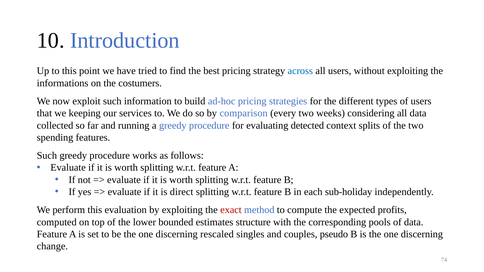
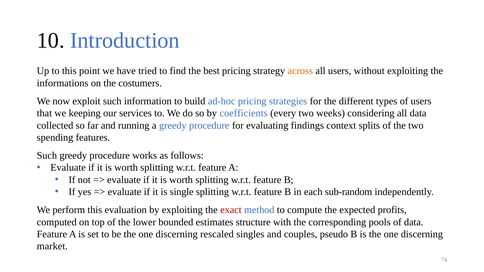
across colour: blue -> orange
comparison: comparison -> coefficients
detected: detected -> findings
direct: direct -> single
sub-holiday: sub-holiday -> sub-random
change: change -> market
